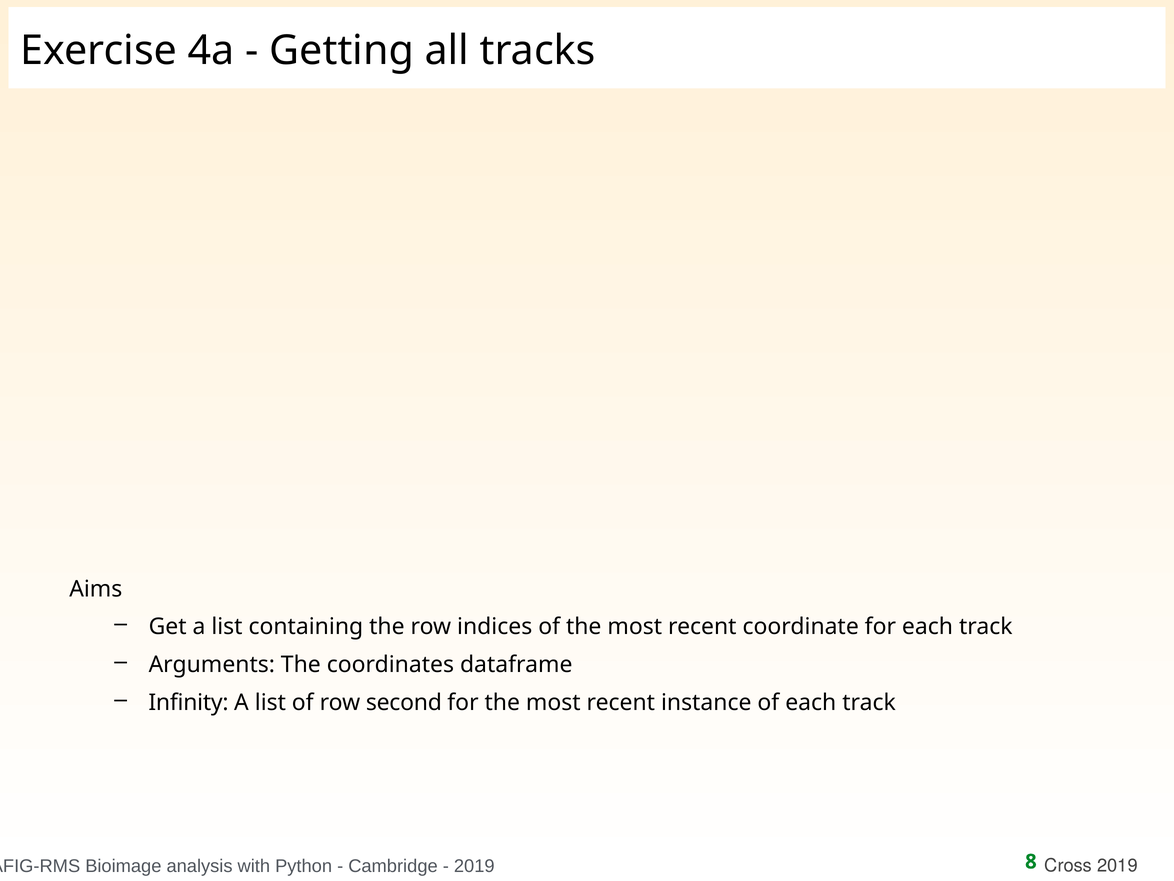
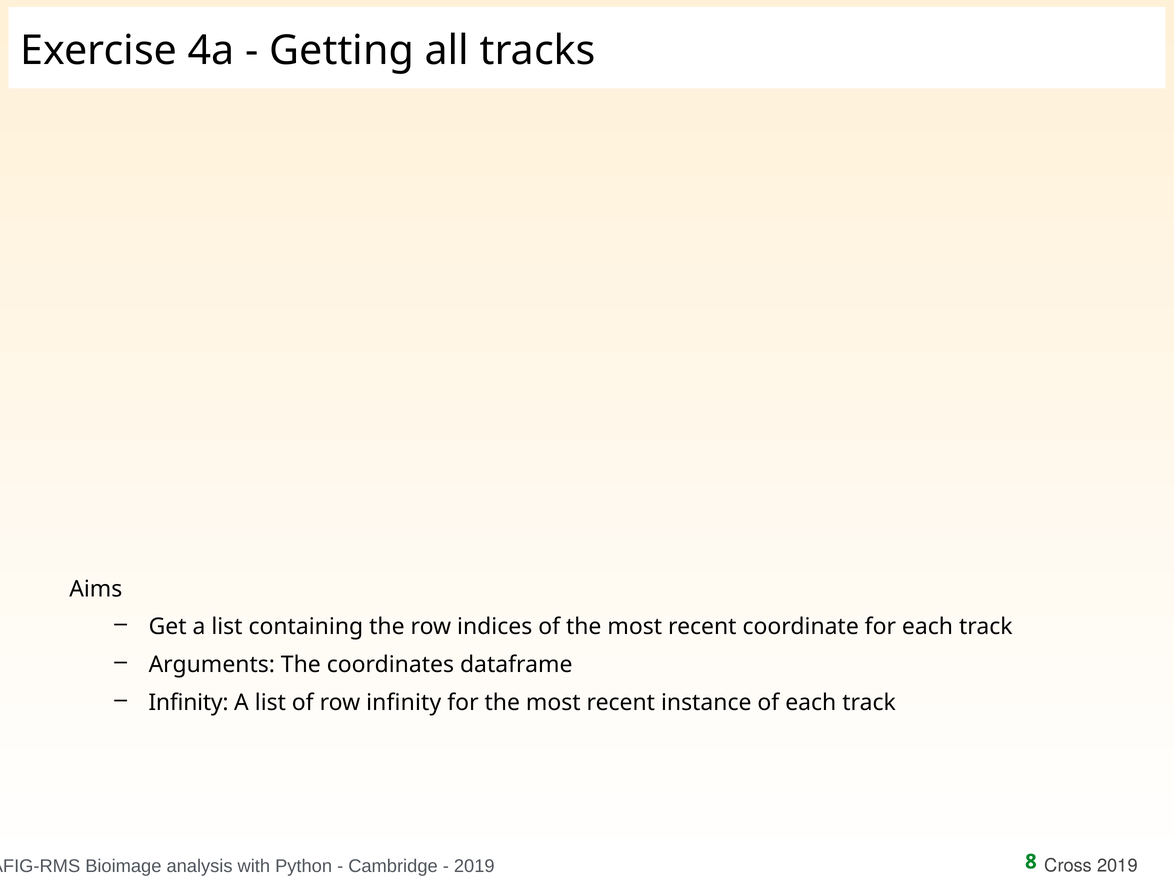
row second: second -> infinity
